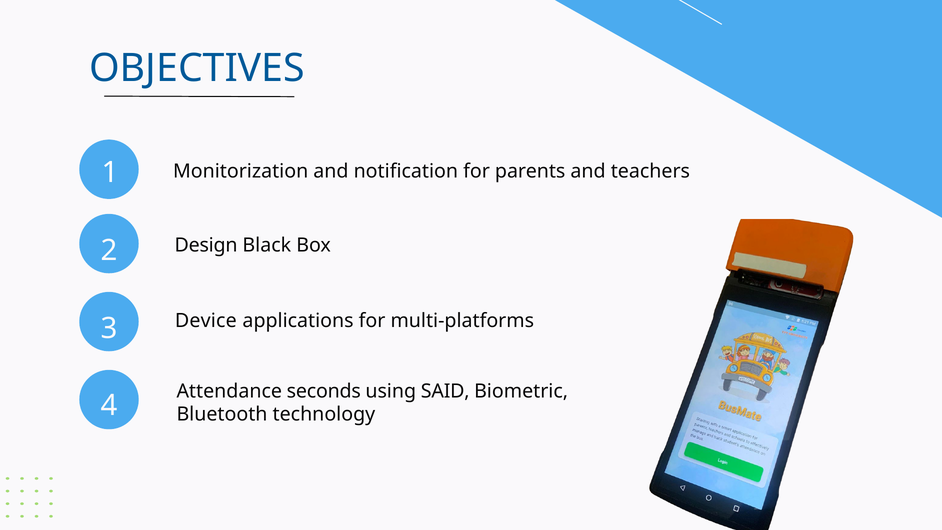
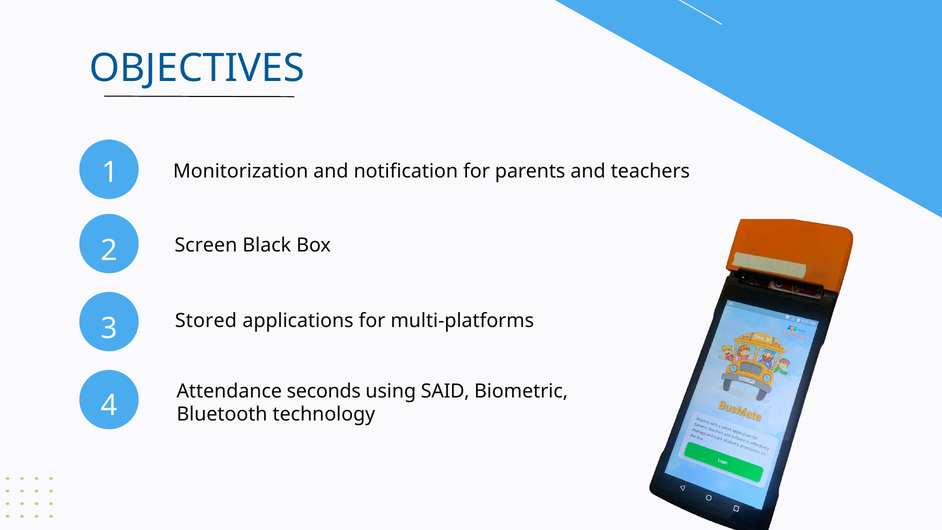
Design: Design -> Screen
Device: Device -> Stored
